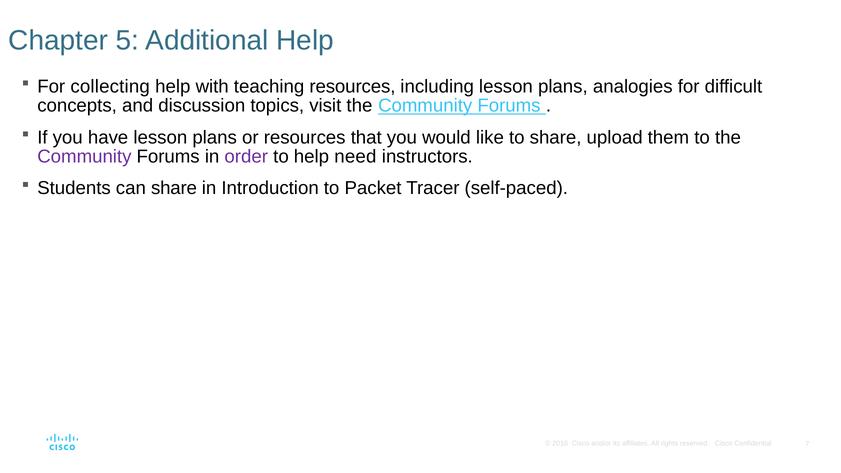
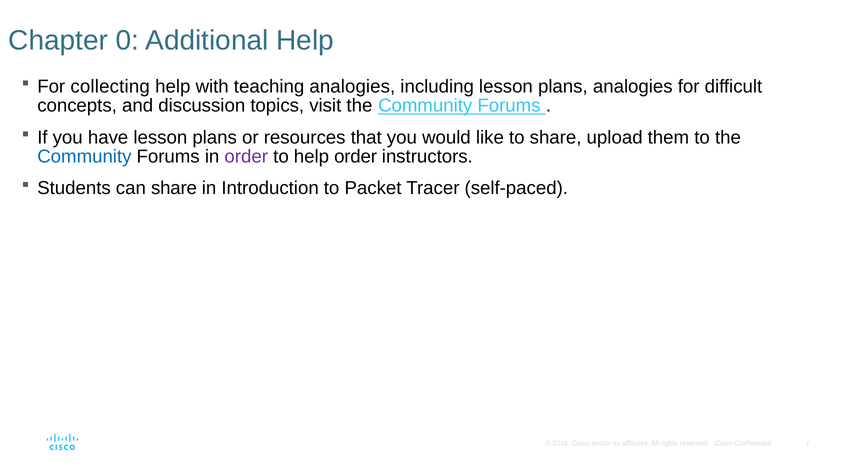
5: 5 -> 0
teaching resources: resources -> analogies
Community at (84, 156) colour: purple -> blue
help need: need -> order
